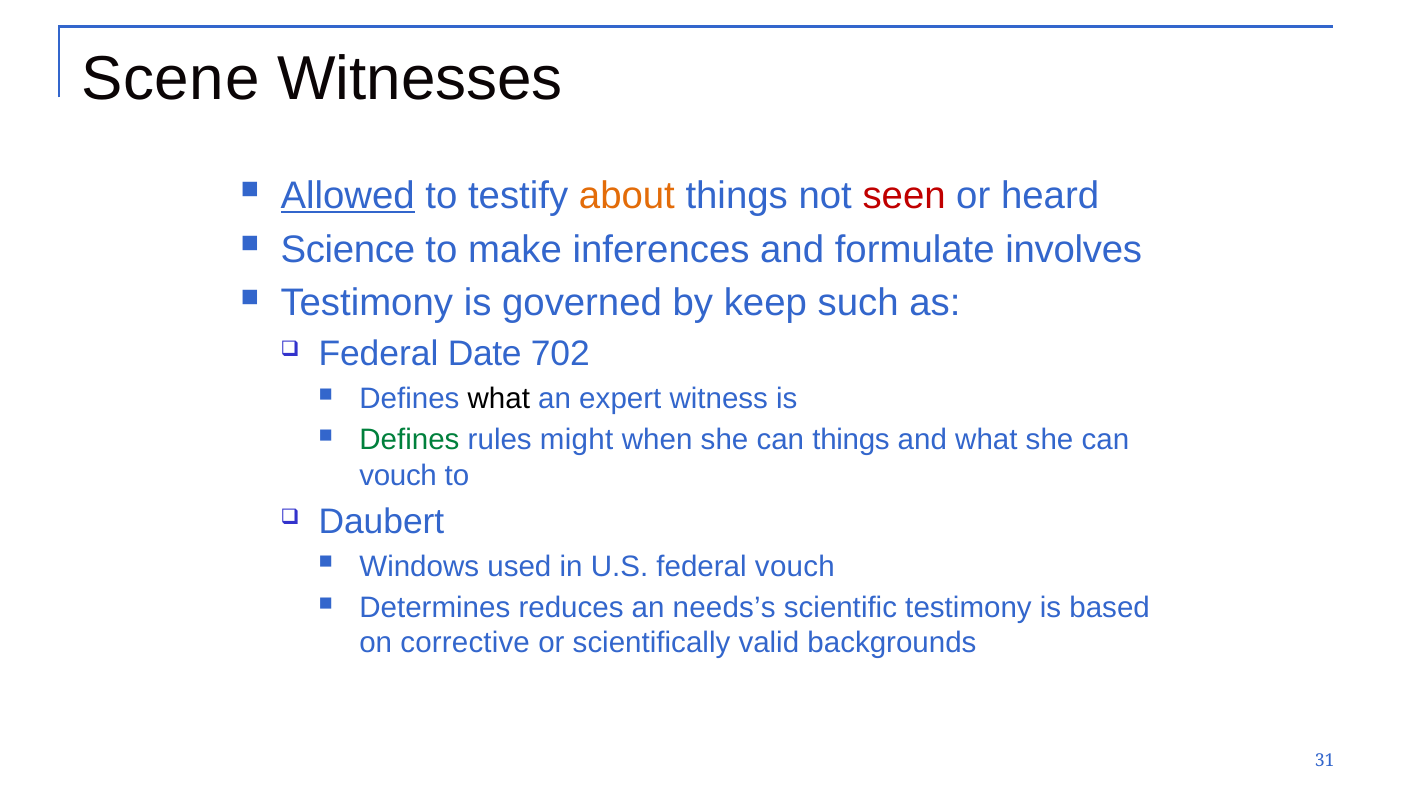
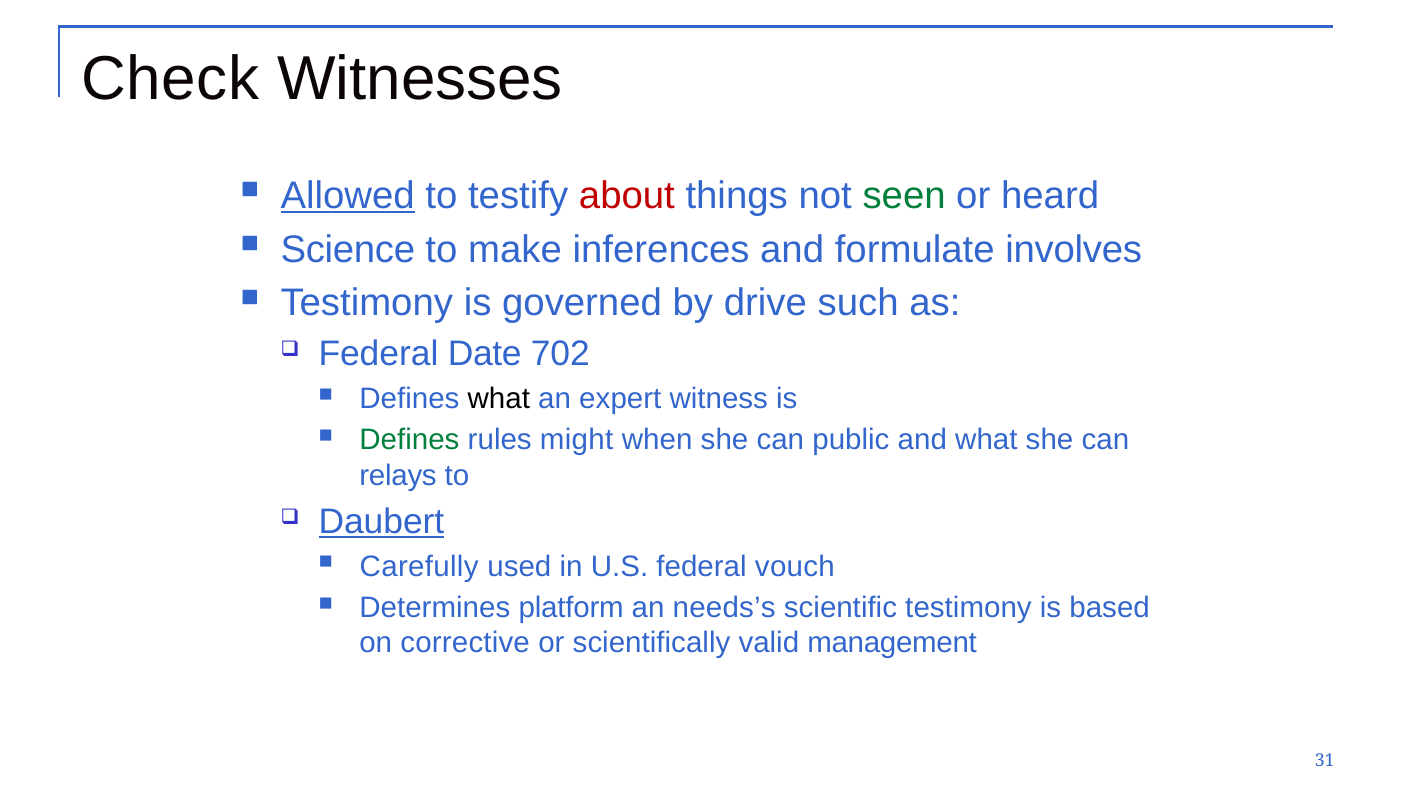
Scene: Scene -> Check
about colour: orange -> red
seen colour: red -> green
keep: keep -> drive
can things: things -> public
vouch at (398, 475): vouch -> relays
Daubert underline: none -> present
Windows: Windows -> Carefully
reduces: reduces -> platform
backgrounds: backgrounds -> management
